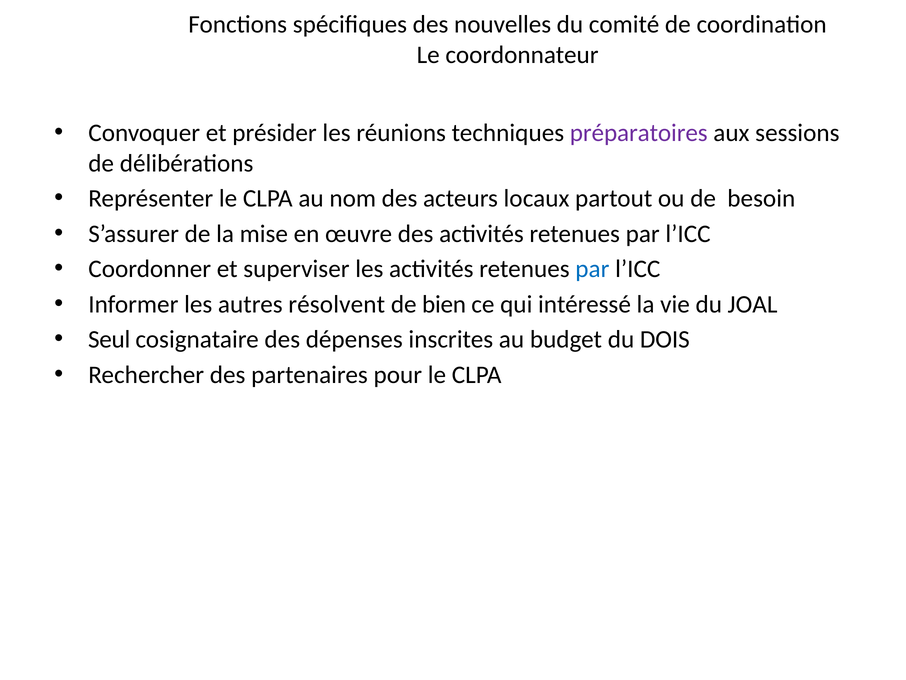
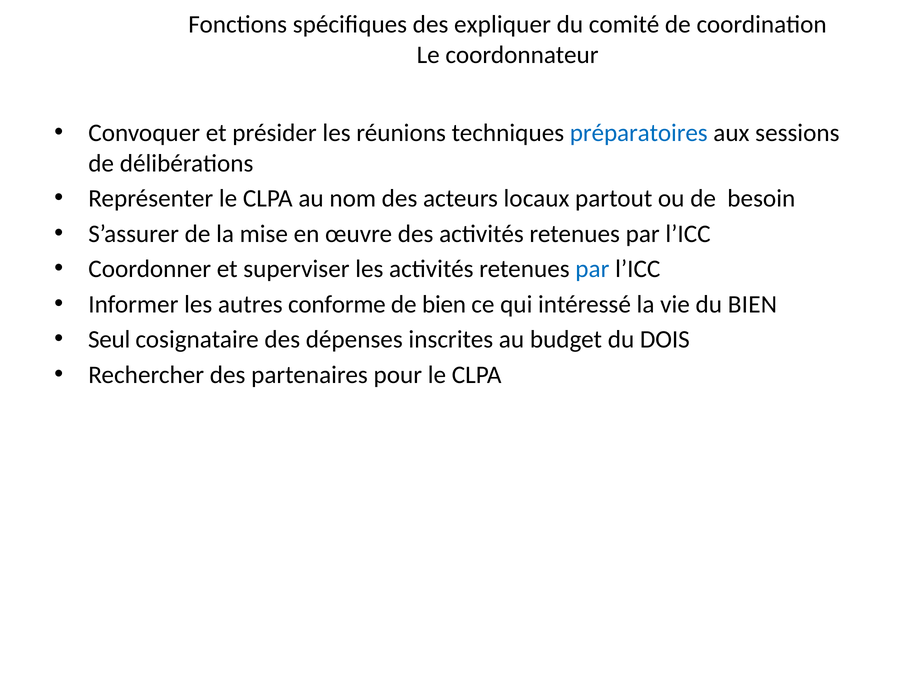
nouvelles: nouvelles -> expliquer
préparatoires colour: purple -> blue
résolvent: résolvent -> conforme
du JOAL: JOAL -> BIEN
